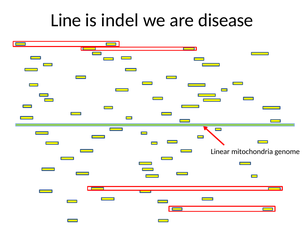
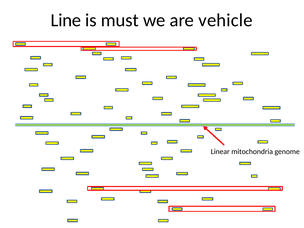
indel: indel -> must
disease: disease -> vehicle
